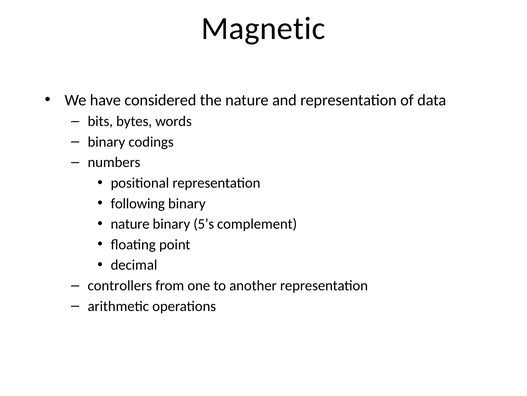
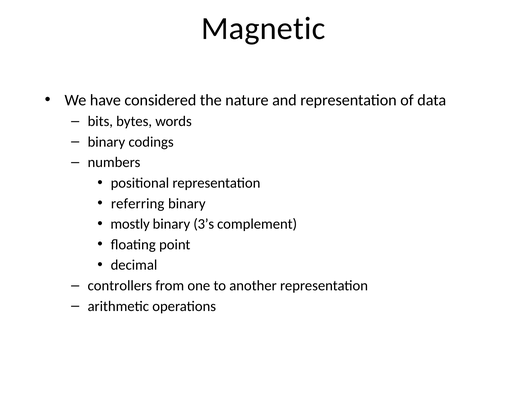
following: following -> referring
nature at (130, 224): nature -> mostly
5’s: 5’s -> 3’s
